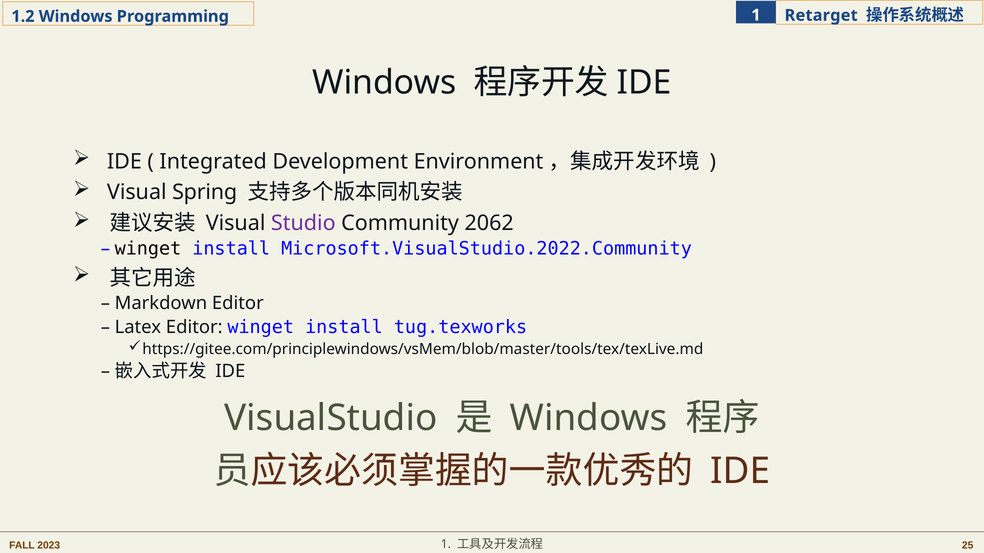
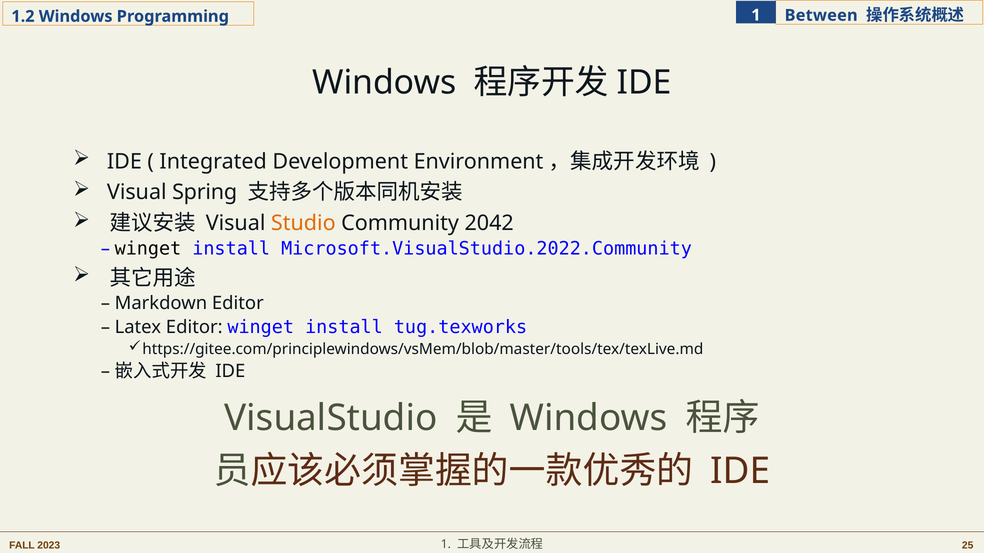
Retarget: Retarget -> Between
Studio colour: purple -> orange
2062: 2062 -> 2042
